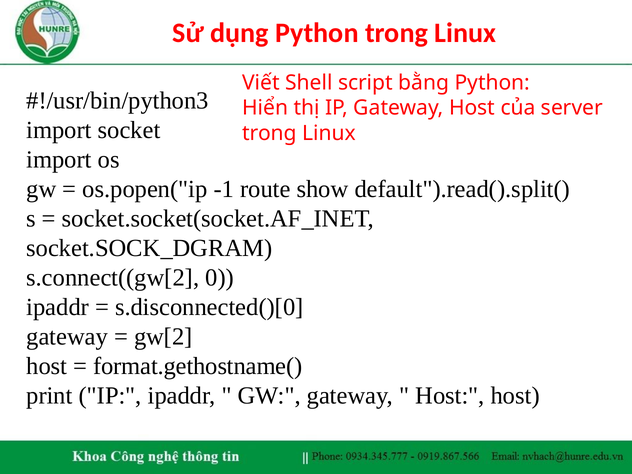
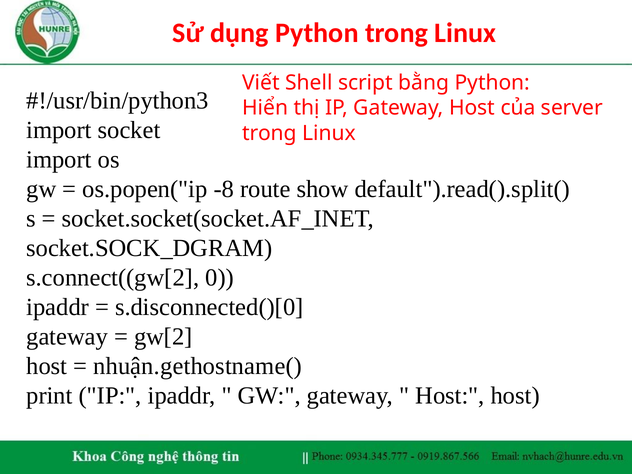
-1: -1 -> -8
format.gethostname(: format.gethostname( -> nhuận.gethostname(
